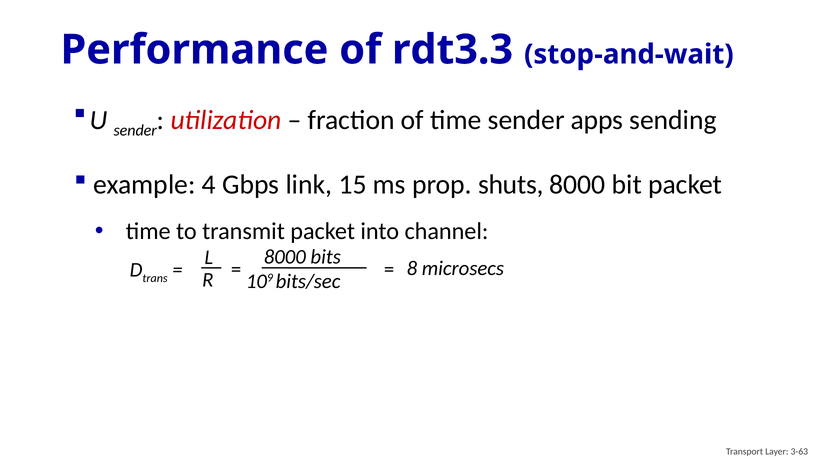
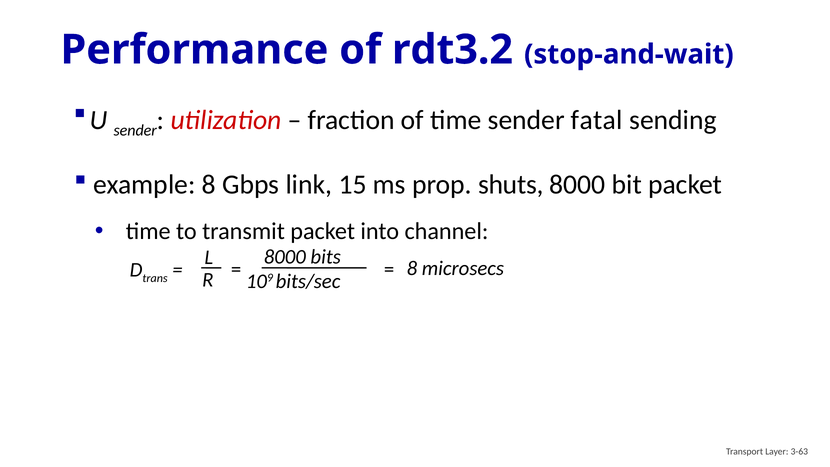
rdt3.3: rdt3.3 -> rdt3.2
apps: apps -> fatal
example 4: 4 -> 8
